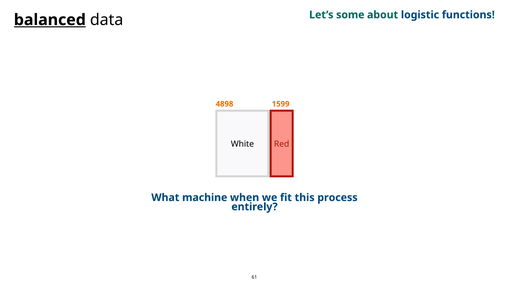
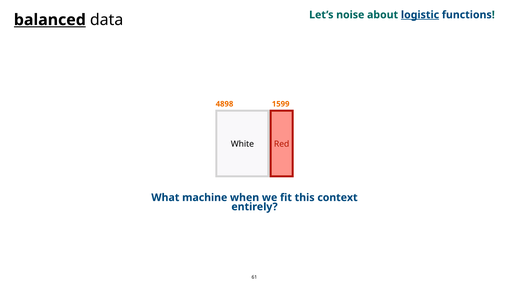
some: some -> noise
logistic underline: none -> present
process: process -> context
